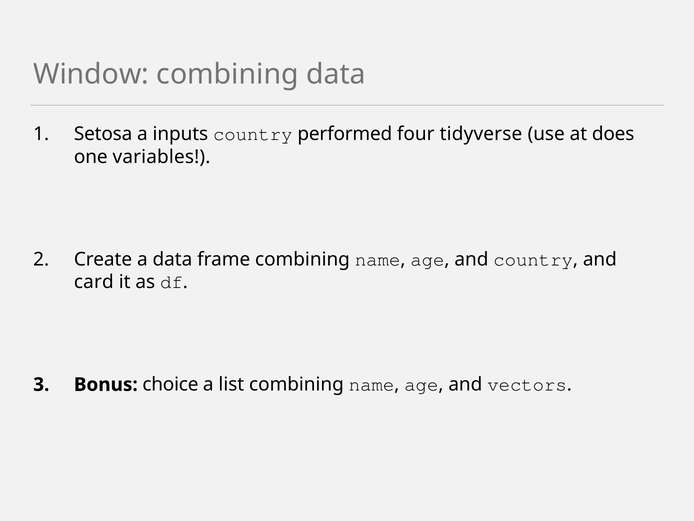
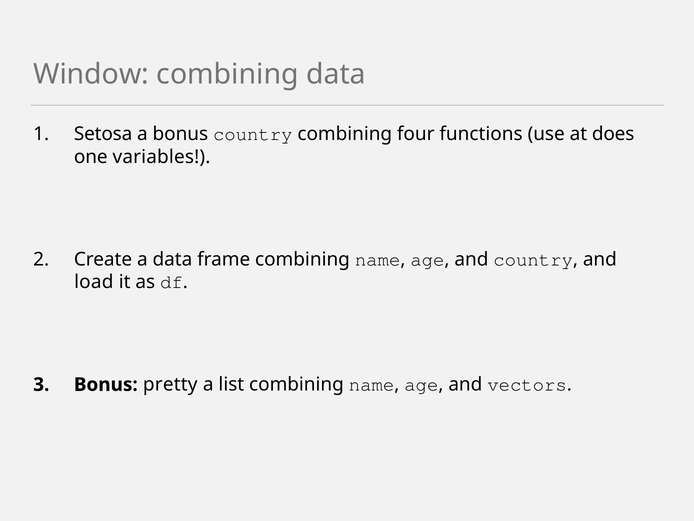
a inputs: inputs -> bonus
country performed: performed -> combining
tidyverse: tidyverse -> functions
card: card -> load
choice: choice -> pretty
